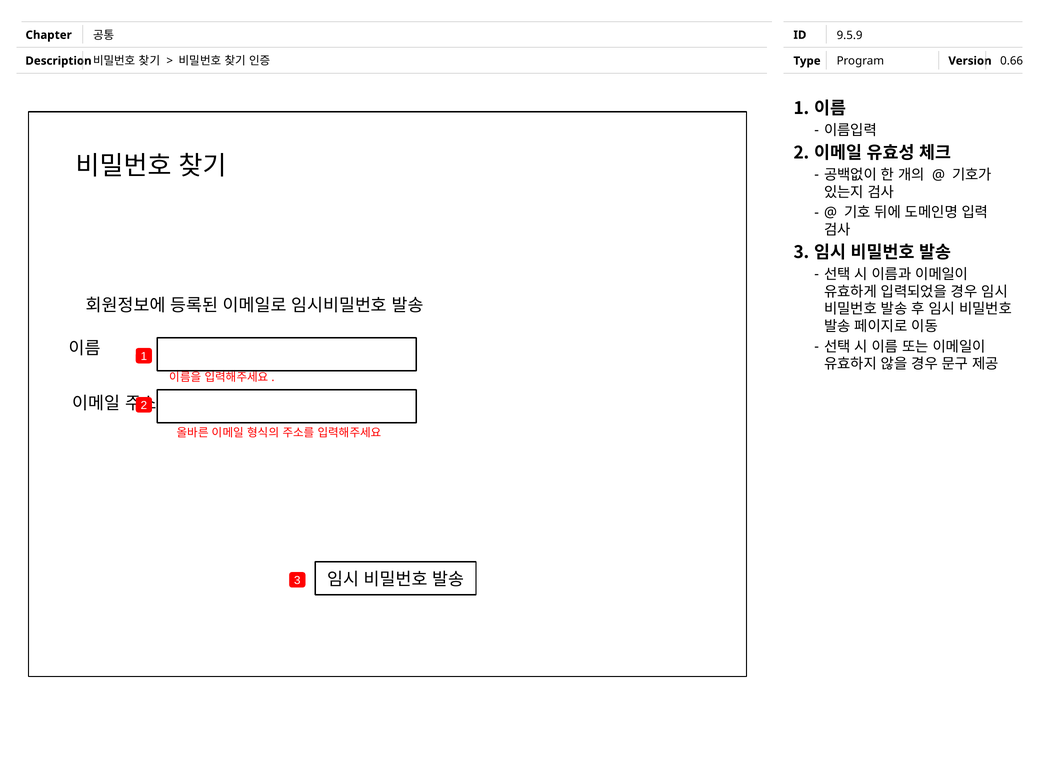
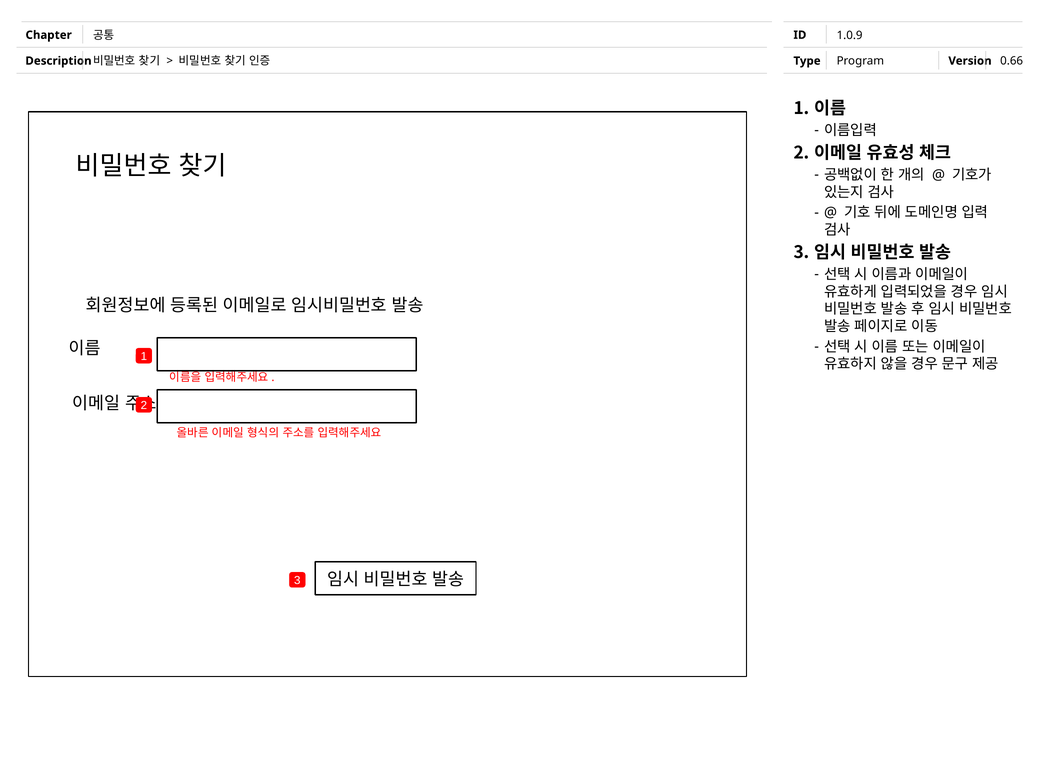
9.5.9: 9.5.9 -> 1.0.9
